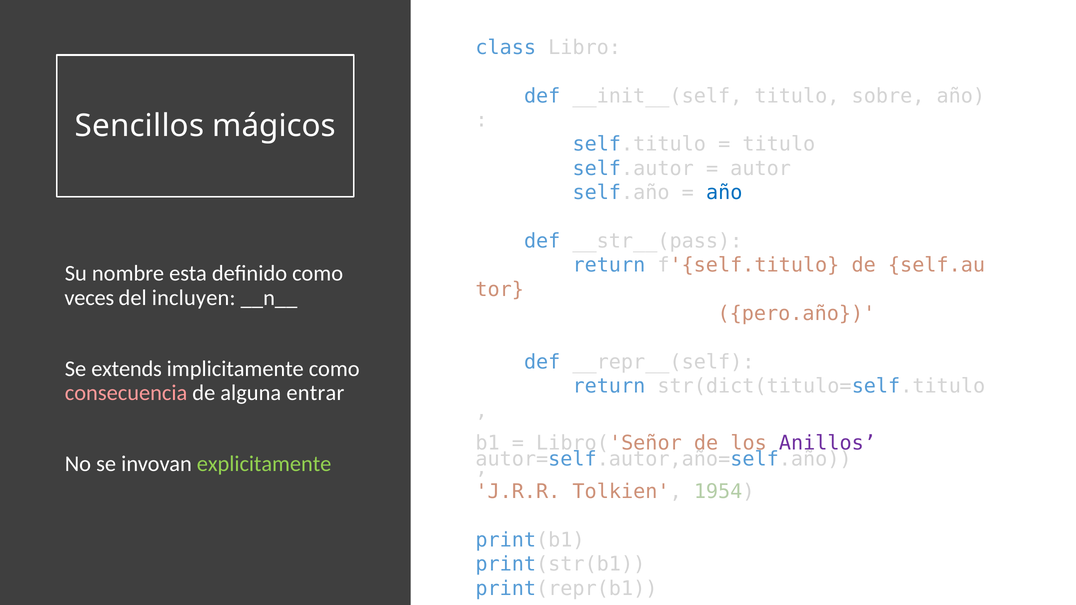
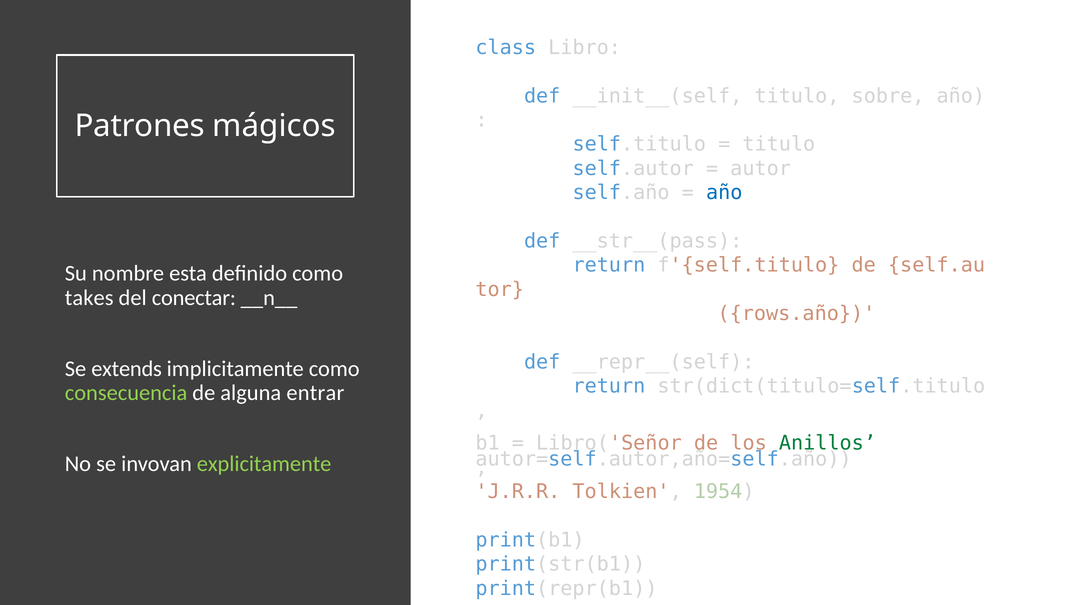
Sencillos: Sencillos -> Patrones
veces: veces -> takes
incluyen: incluyen -> conectar
pero.año: pero.año -> rows.año
consecuencia colour: pink -> light green
Anillos colour: purple -> green
